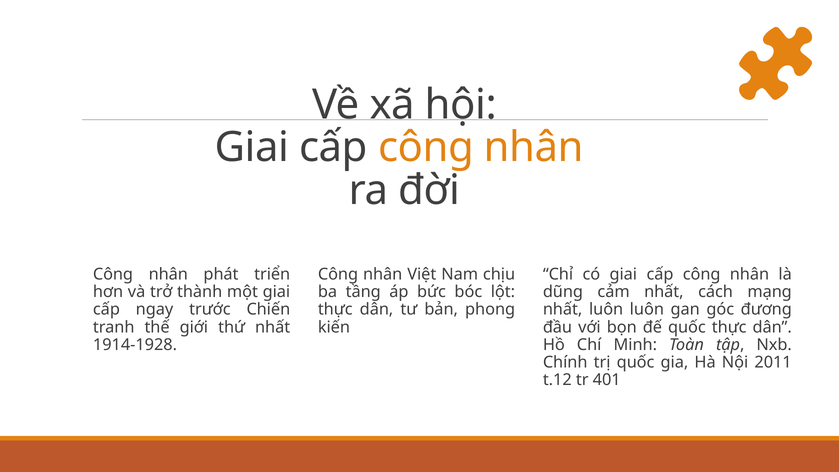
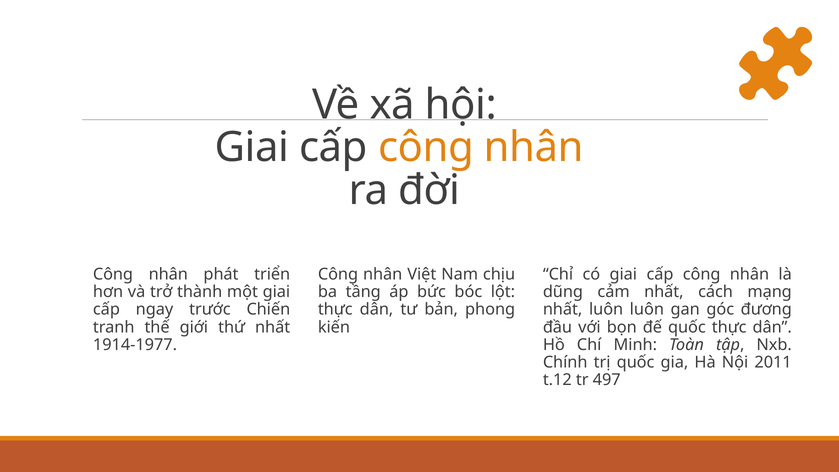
1914-1928: 1914-1928 -> 1914-1977
401: 401 -> 497
